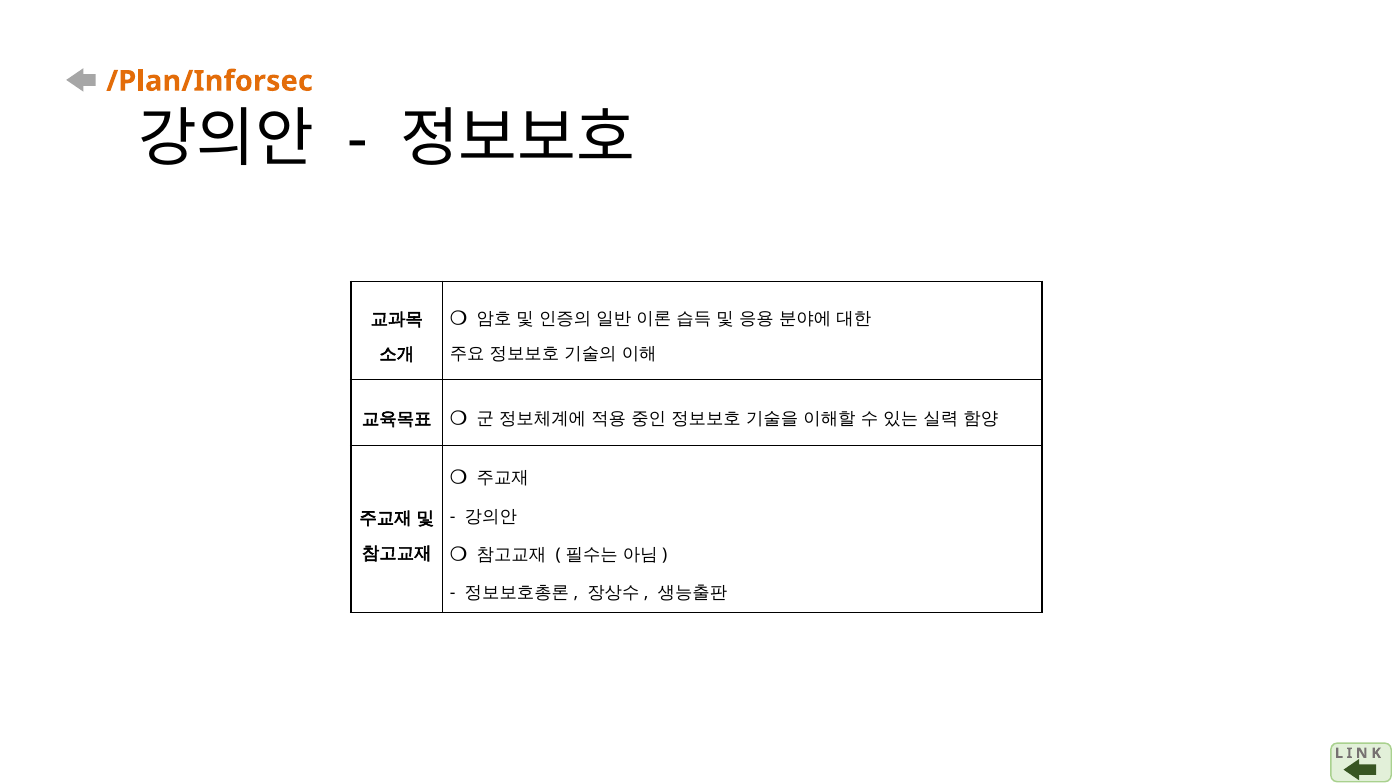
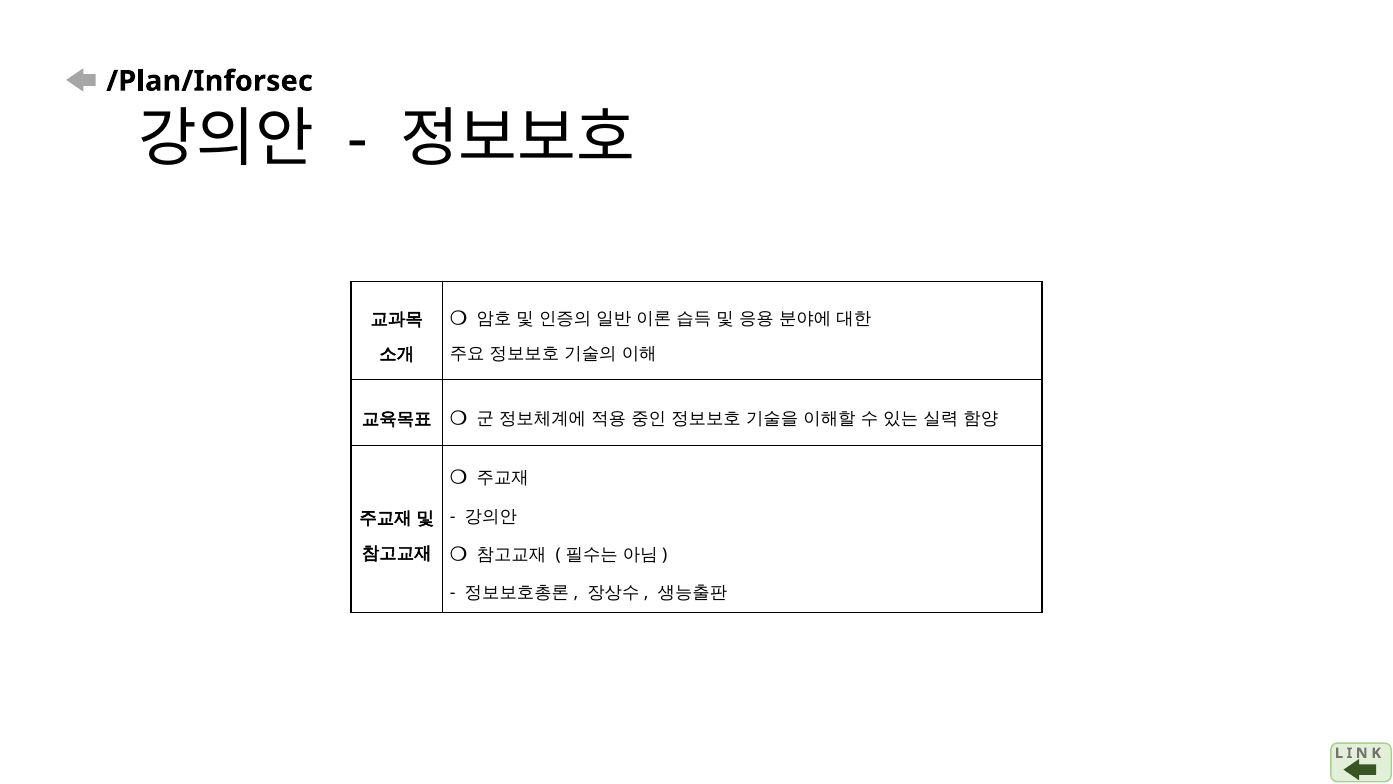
/Plan/Inforsec colour: orange -> black
